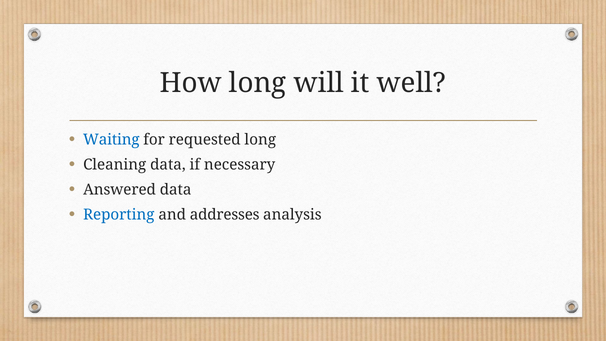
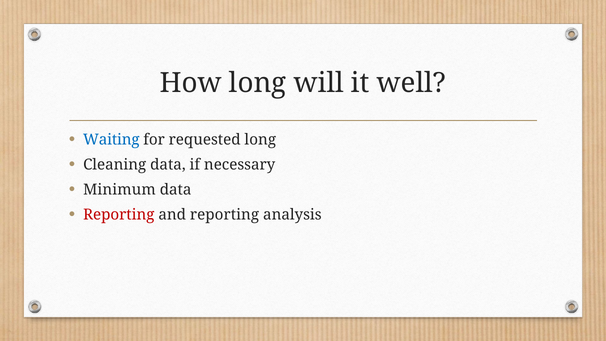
Answered: Answered -> Minimum
Reporting at (119, 215) colour: blue -> red
and addresses: addresses -> reporting
